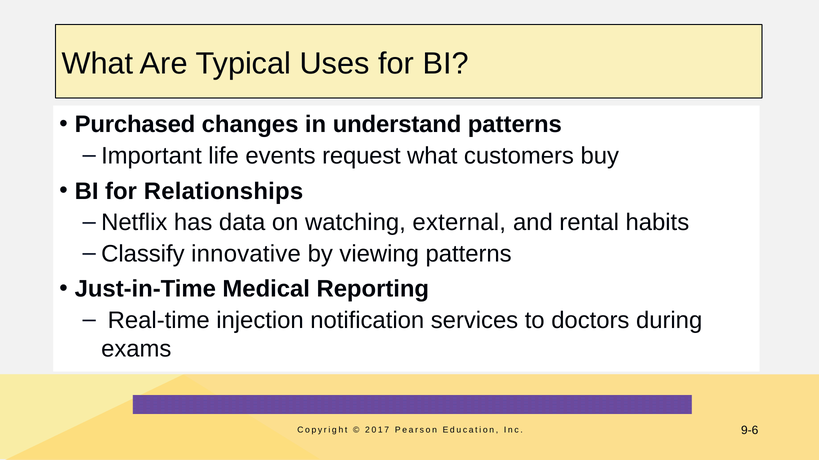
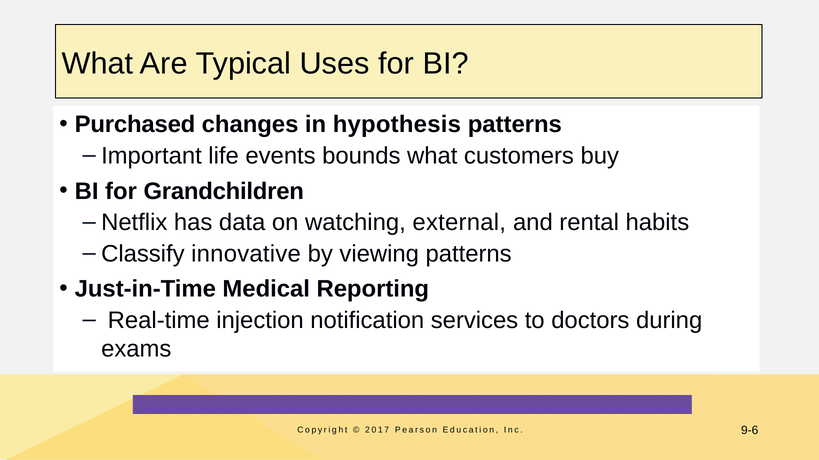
understand: understand -> hypothesis
request: request -> bounds
Relationships: Relationships -> Grandchildren
